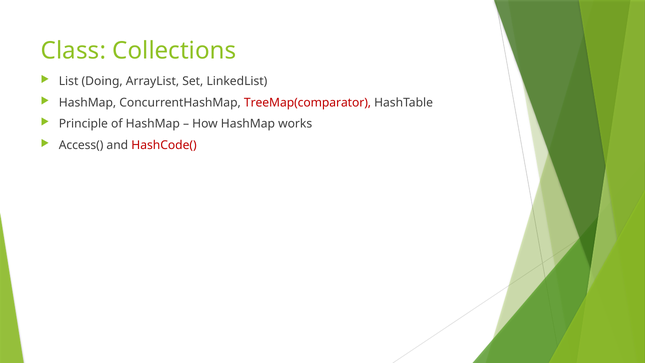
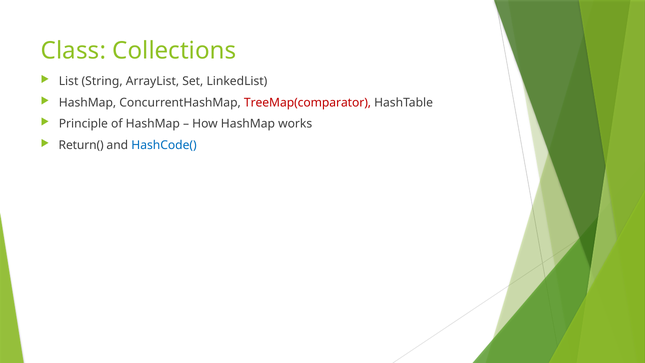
Doing: Doing -> String
Access(: Access( -> Return(
HashCode( colour: red -> blue
